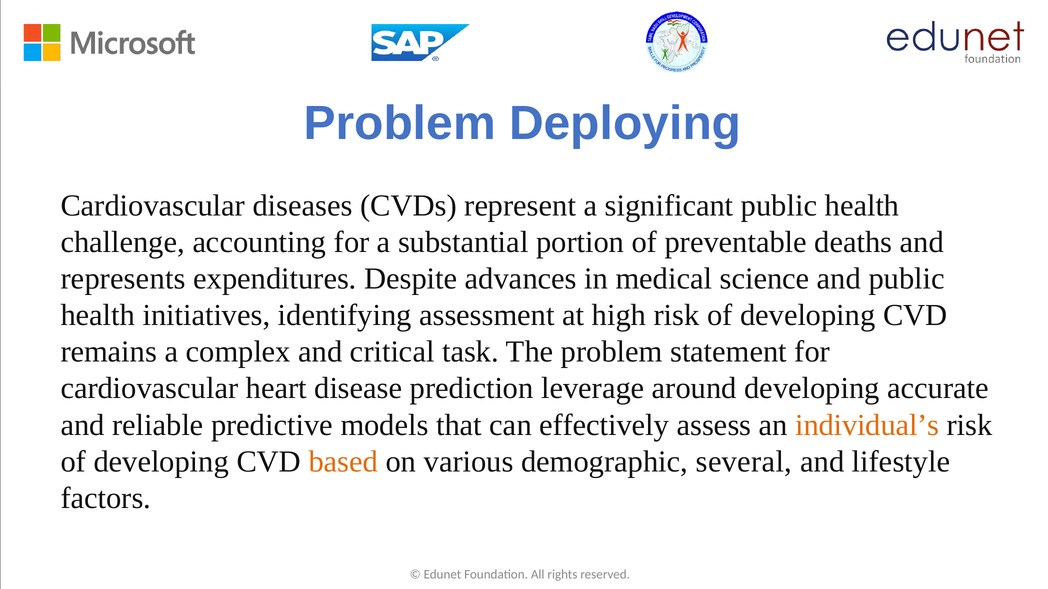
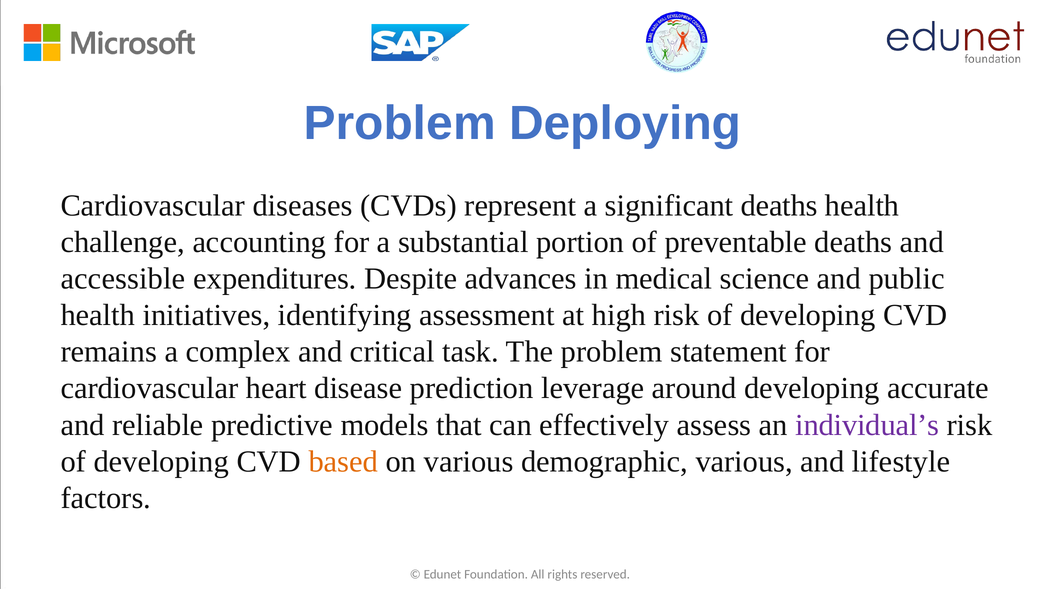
significant public: public -> deaths
represents: represents -> accessible
individual’s colour: orange -> purple
demographic several: several -> various
